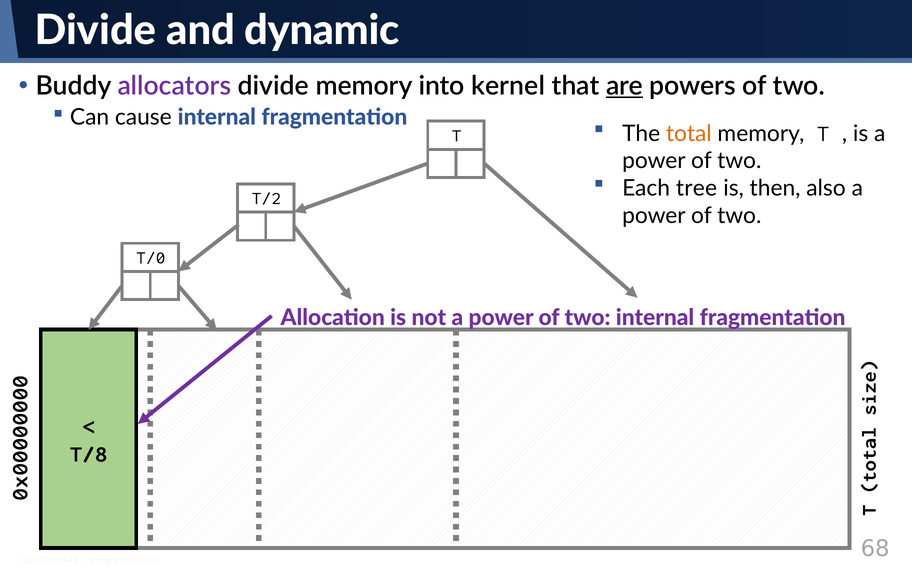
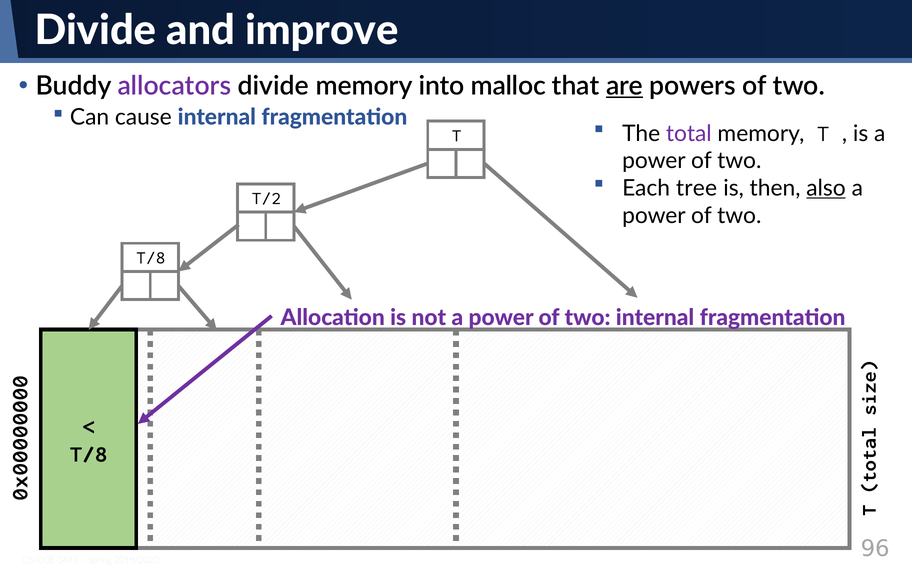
dynamic: dynamic -> improve
kernel: kernel -> malloc
total colour: orange -> purple
also underline: none -> present
T/0 at (151, 258): T/0 -> T/8
68: 68 -> 96
